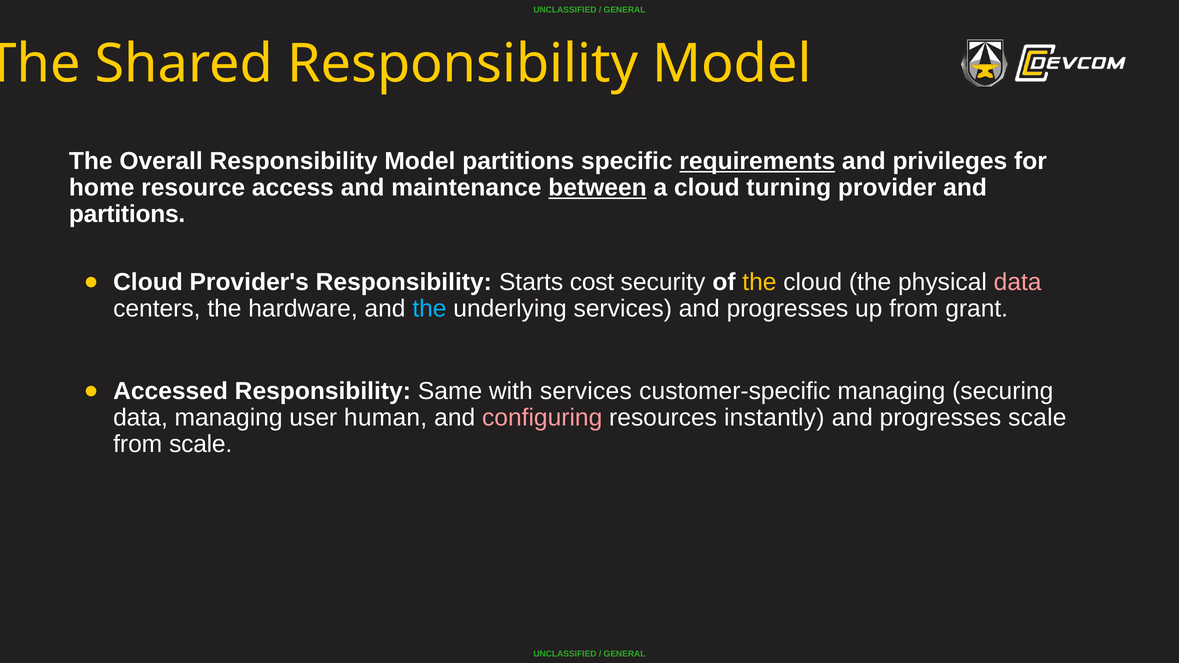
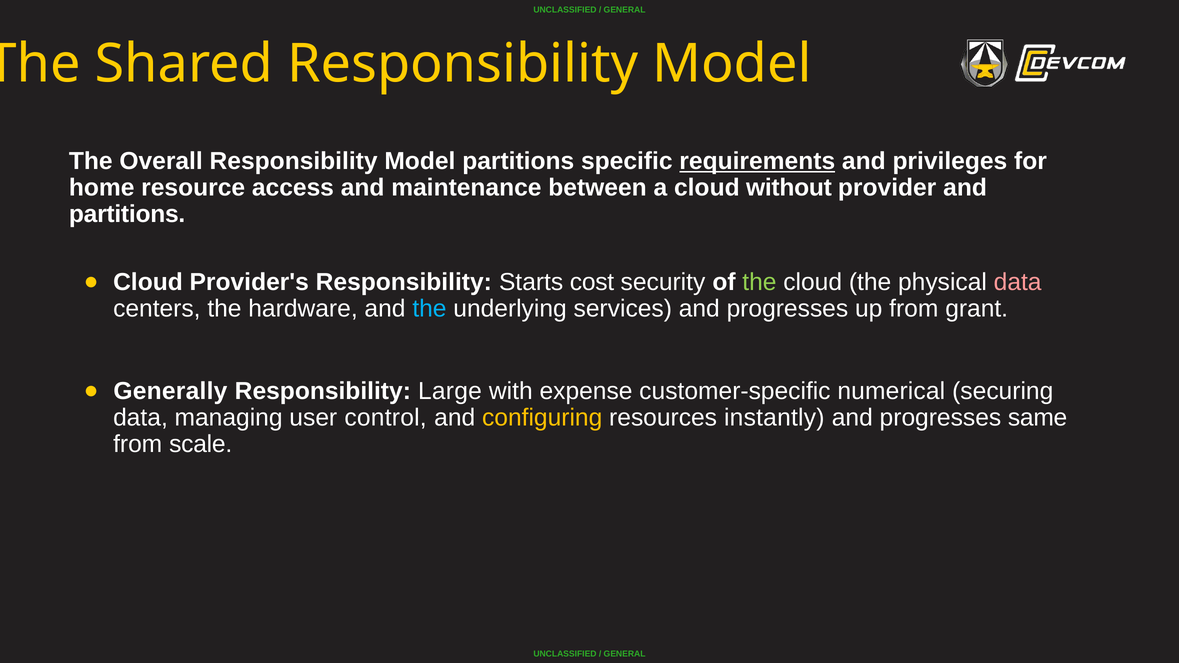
between underline: present -> none
turning: turning -> without
the at (759, 282) colour: yellow -> light green
Accessed: Accessed -> Generally
Same: Same -> Large
with services: services -> expense
customer-specific managing: managing -> numerical
human: human -> control
configuring colour: pink -> yellow
progresses scale: scale -> same
